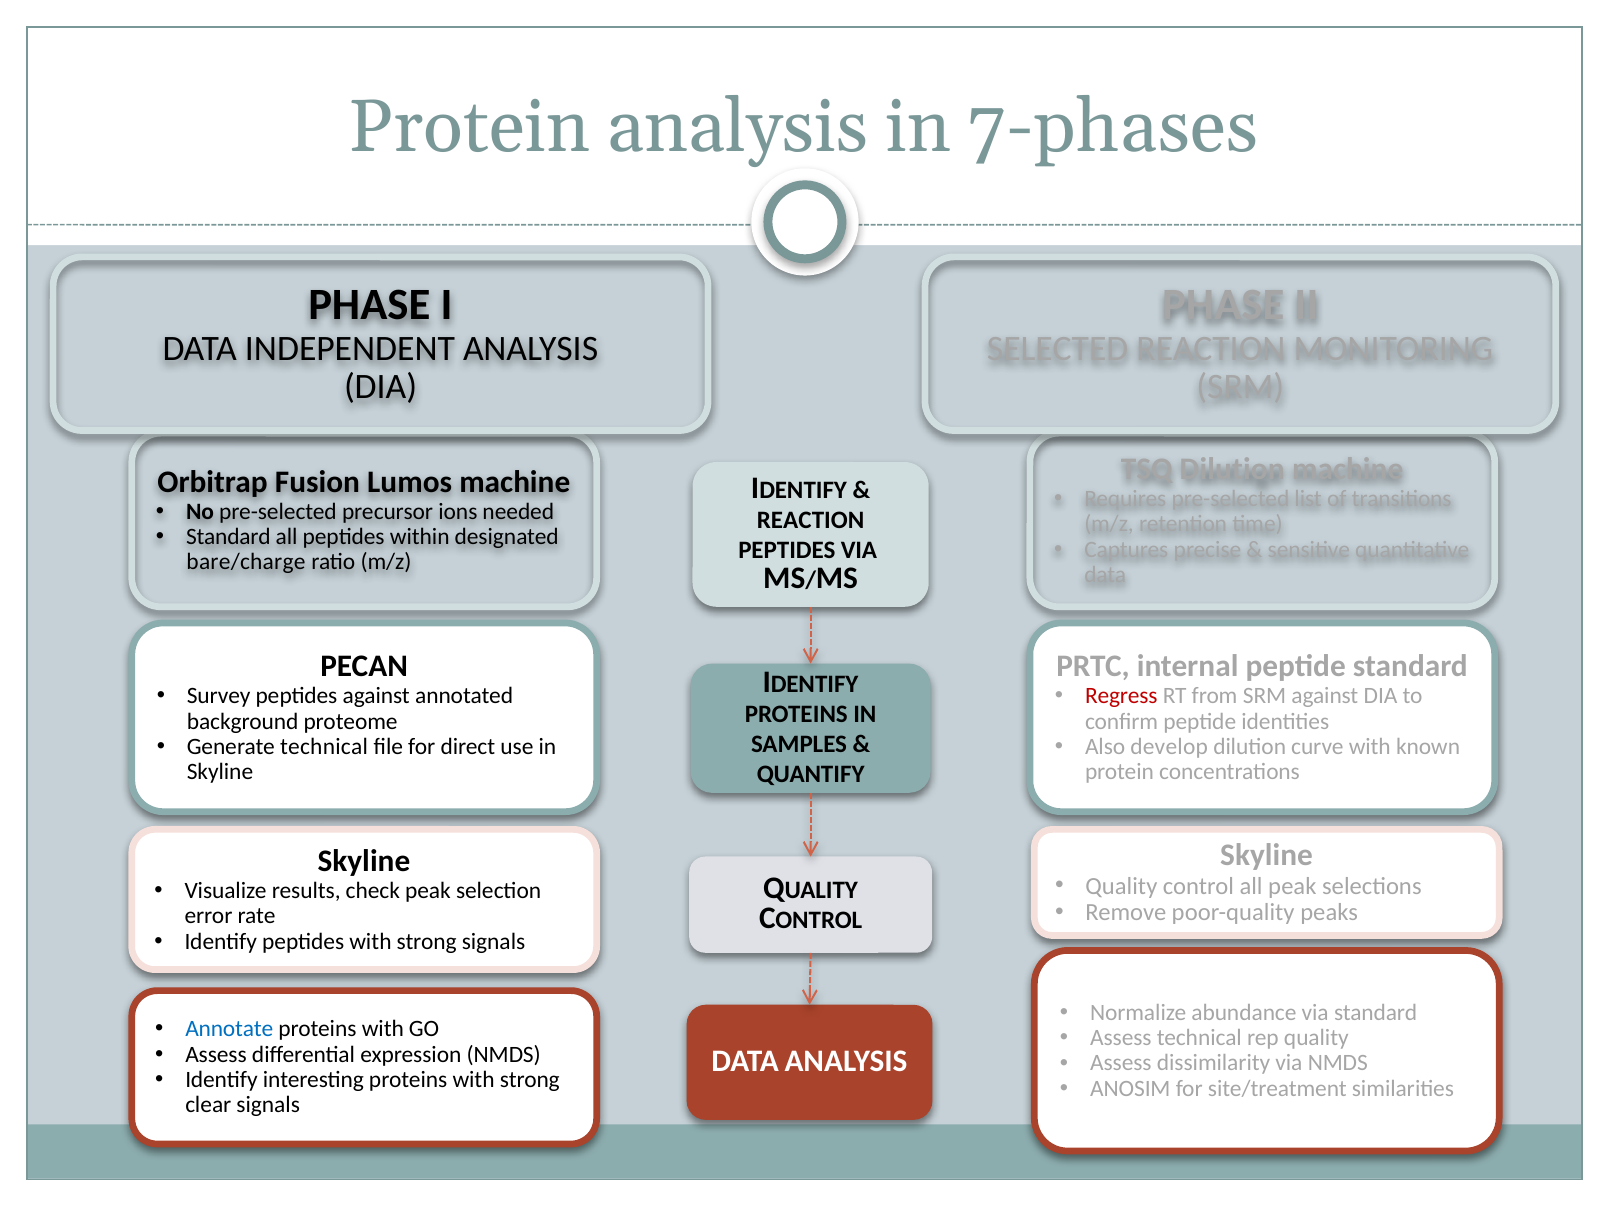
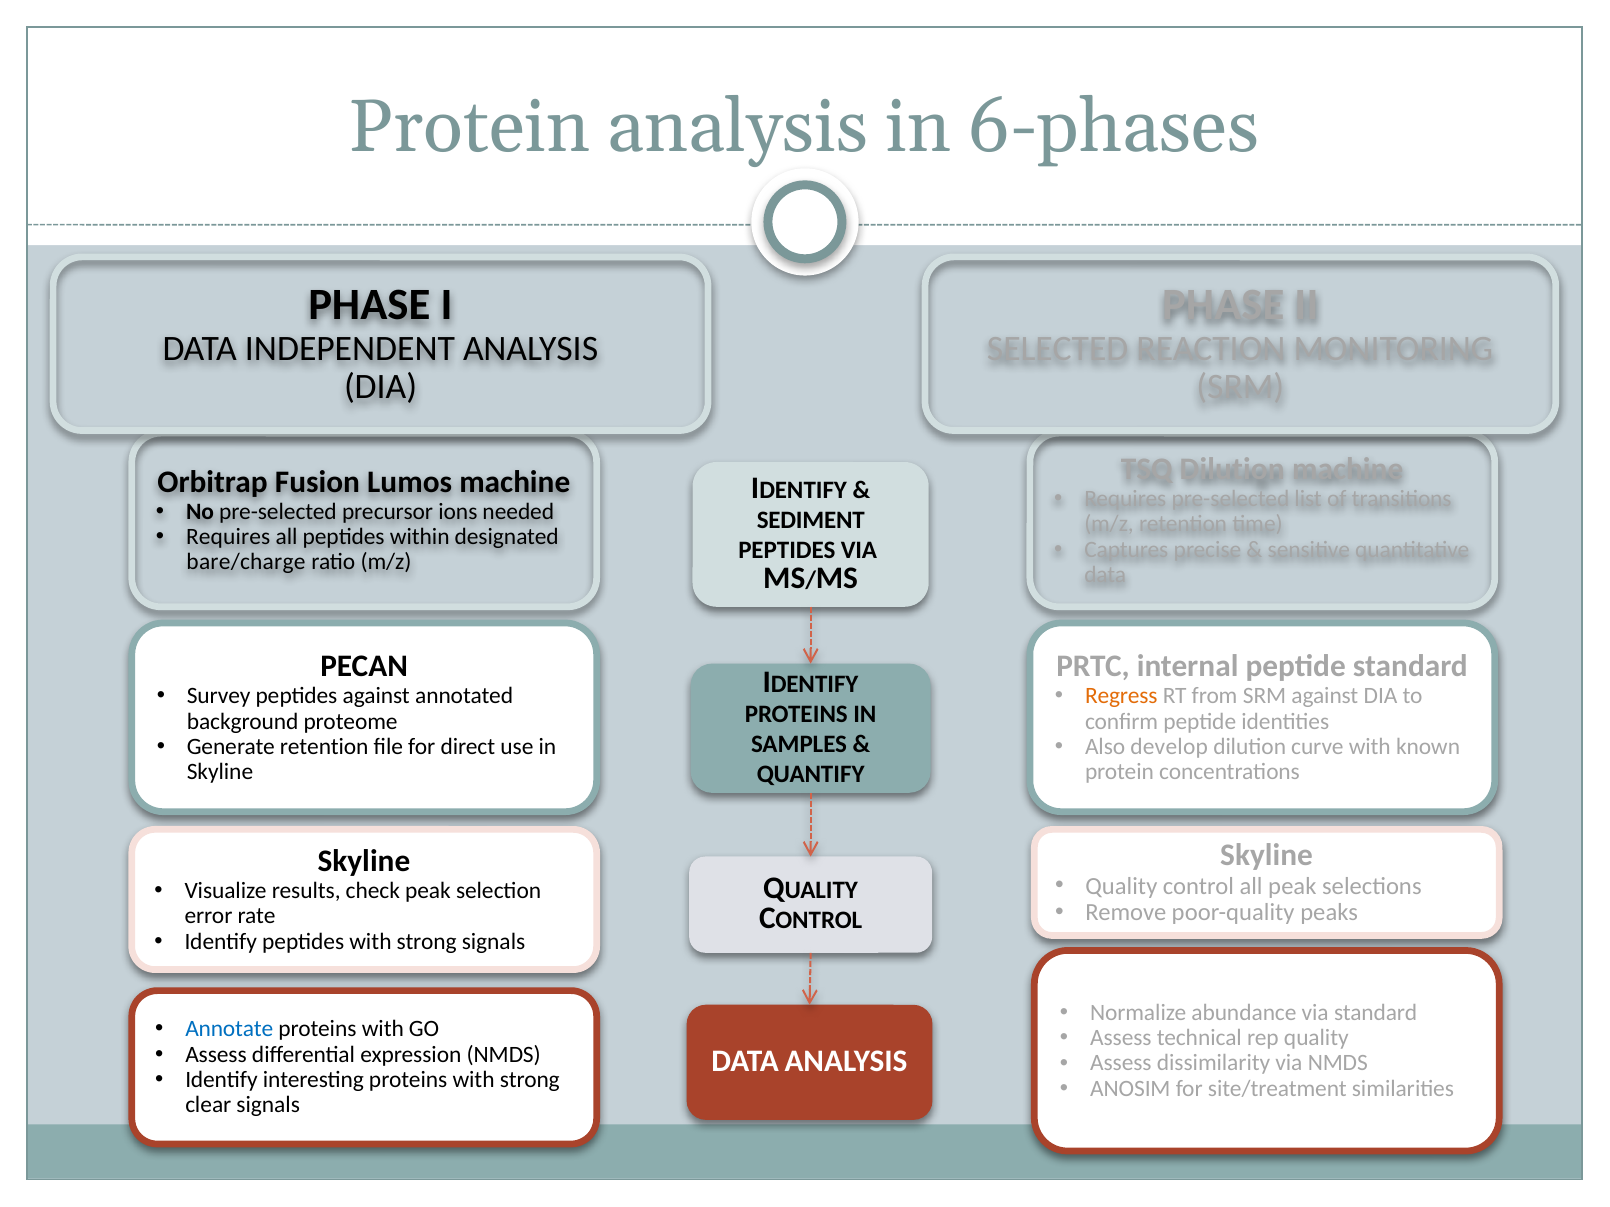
7-phases: 7-phases -> 6-phases
REACTION at (811, 520): REACTION -> SEDIMENT
Standard at (228, 537): Standard -> Requires
Regress colour: red -> orange
Generate technical: technical -> retention
